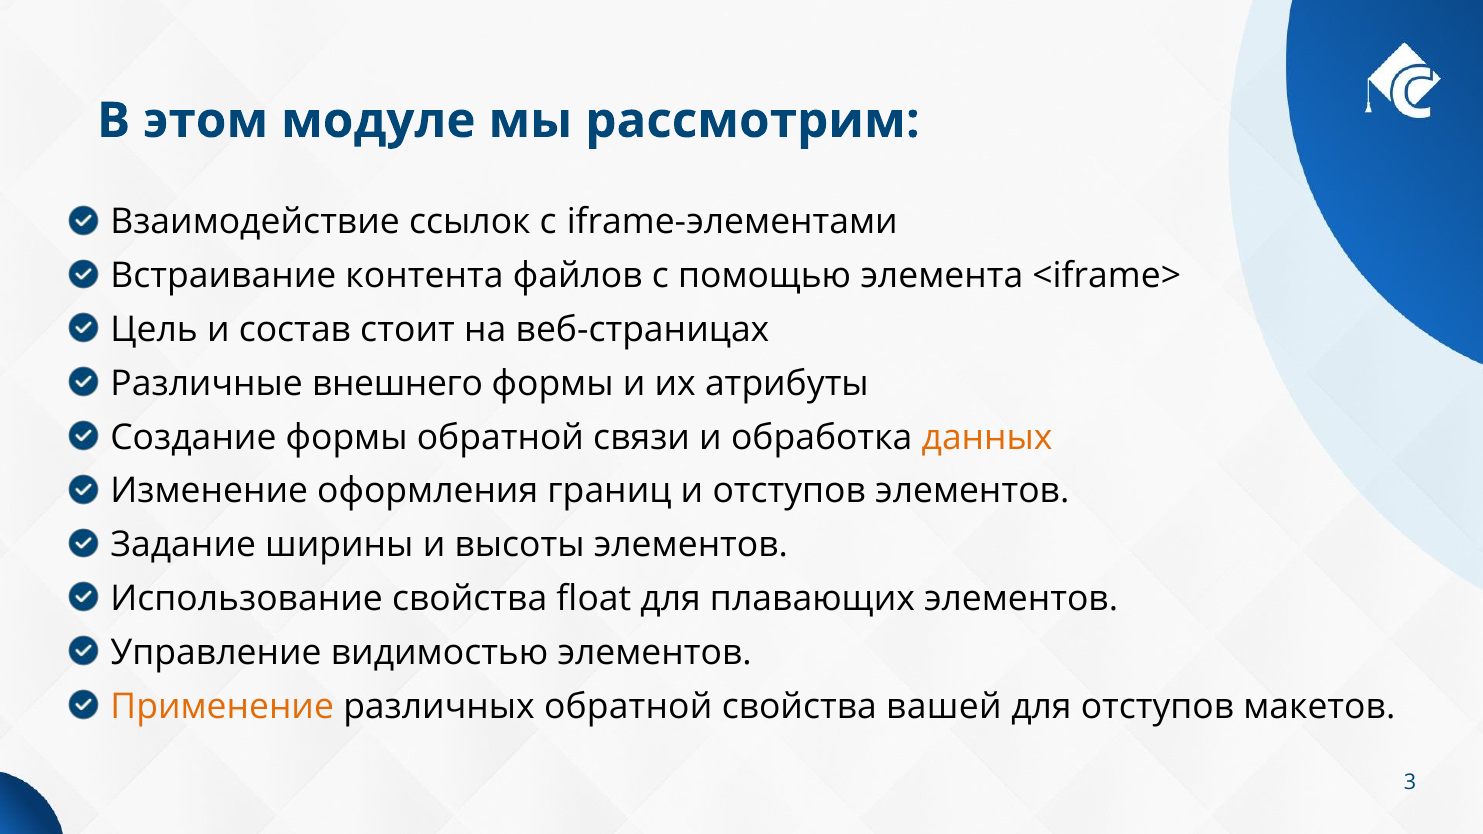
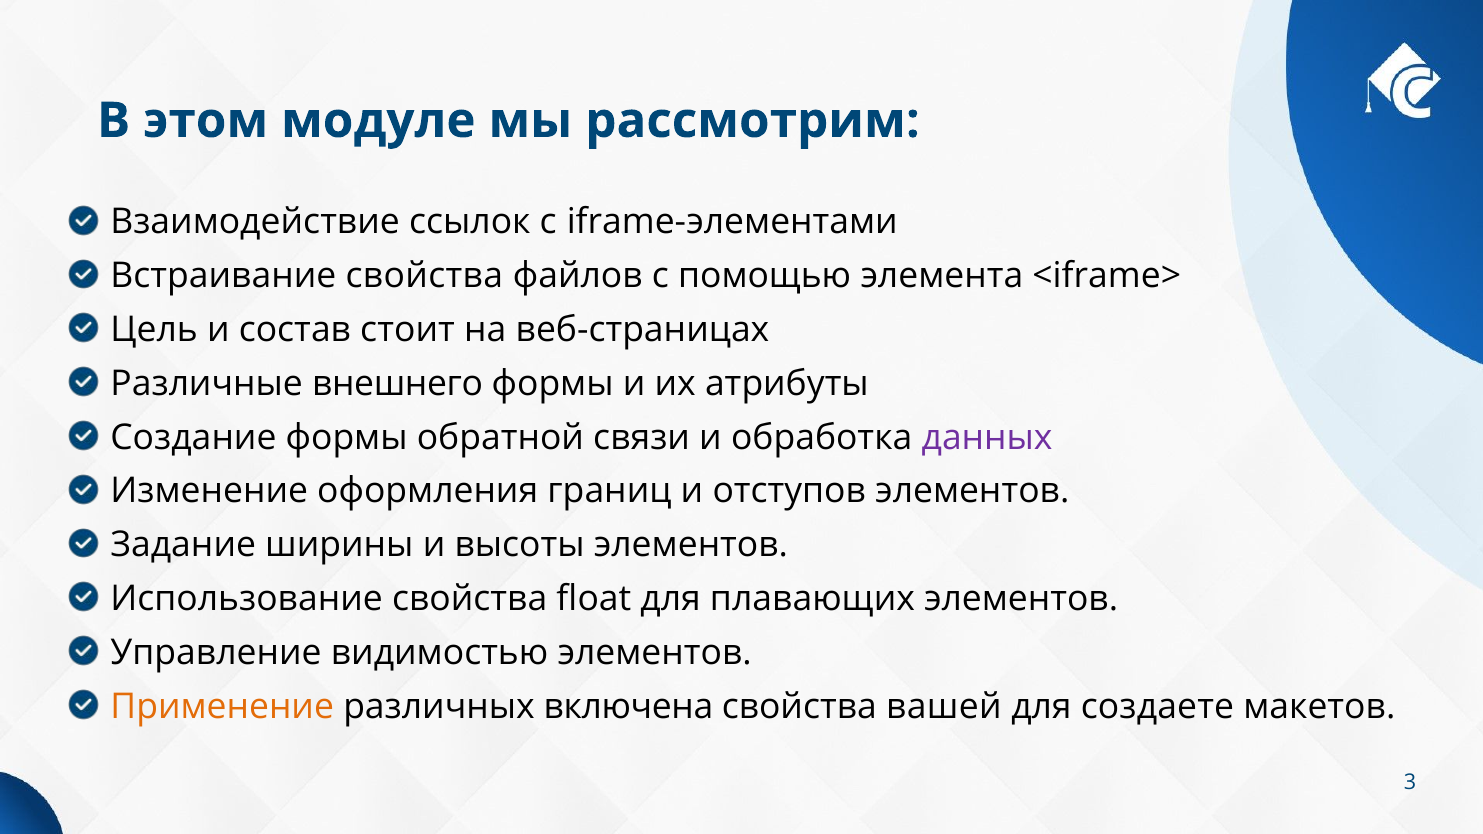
Встраивание контента: контента -> свойства
данных colour: orange -> purple
различных обратной: обратной -> включена
для отступов: отступов -> создаете
